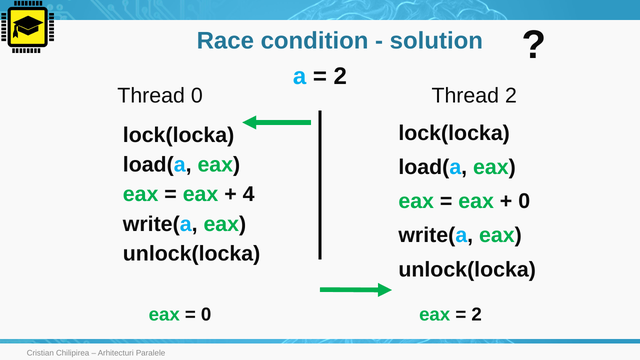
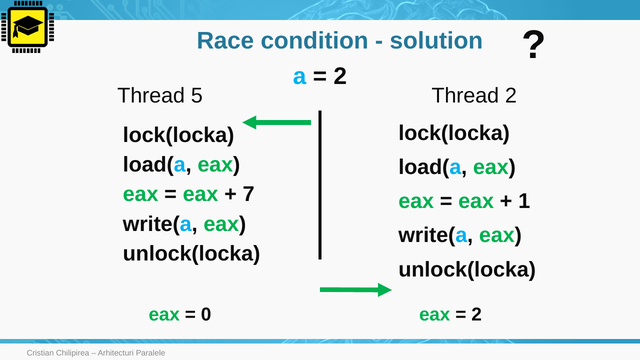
Thread 0: 0 -> 5
4: 4 -> 7
0 at (524, 201): 0 -> 1
